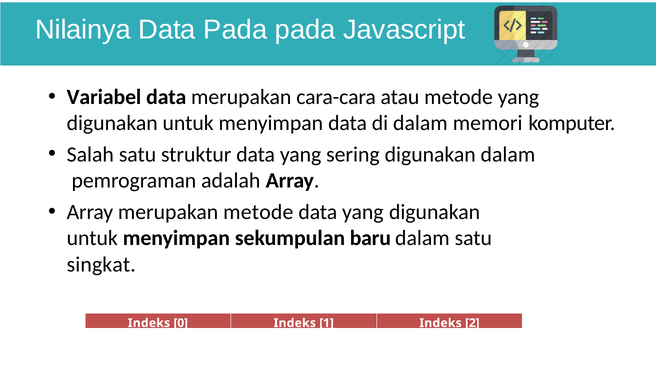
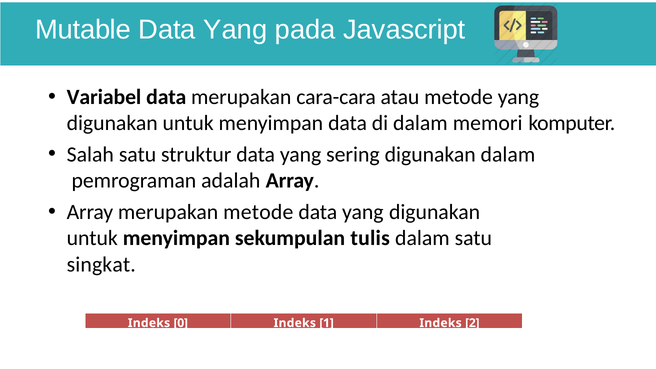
Nilainya: Nilainya -> Mutable
Pada at (235, 30): Pada -> Yang
baru: baru -> tulis
